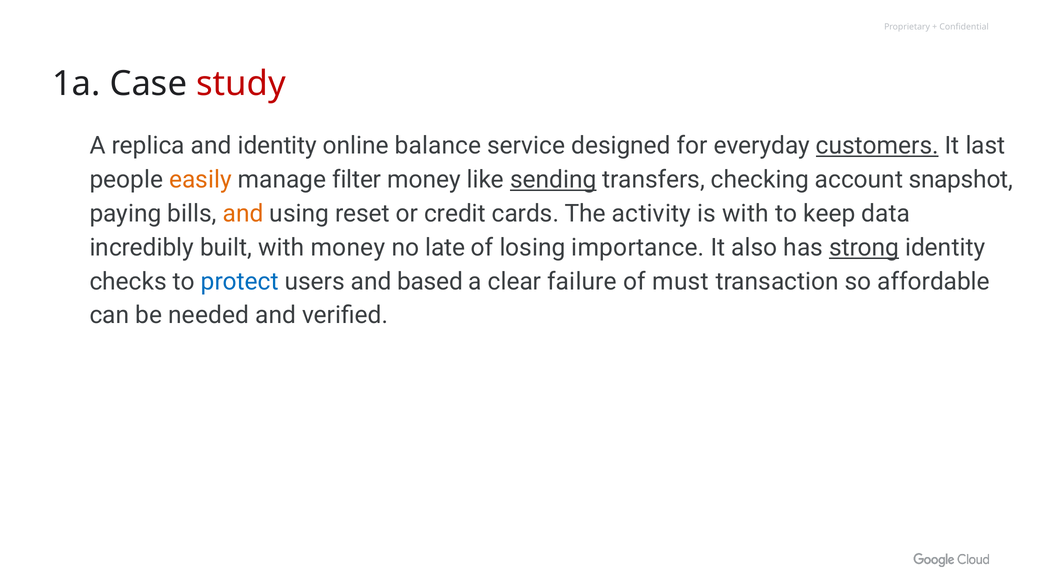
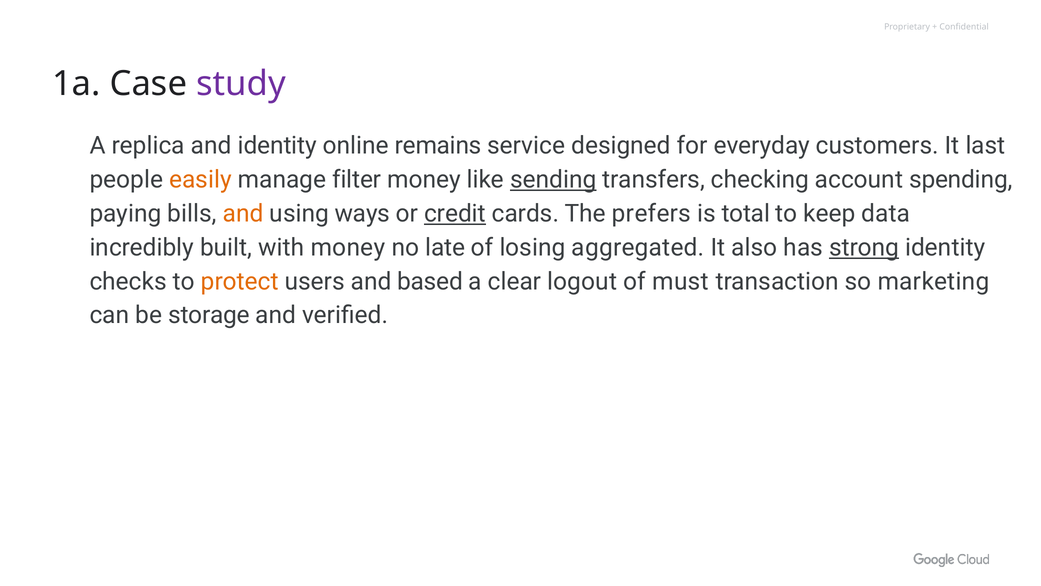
study colour: red -> purple
balance: balance -> remains
customers underline: present -> none
snapshot: snapshot -> spending
reset: reset -> ways
credit underline: none -> present
activity: activity -> prefers
is with: with -> total
importance: importance -> aggregated
protect colour: blue -> orange
failure: failure -> logout
affordable: affordable -> marketing
needed: needed -> storage
